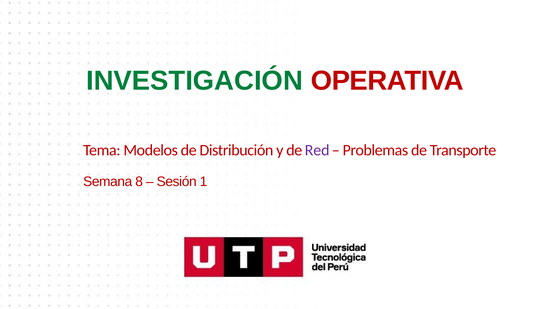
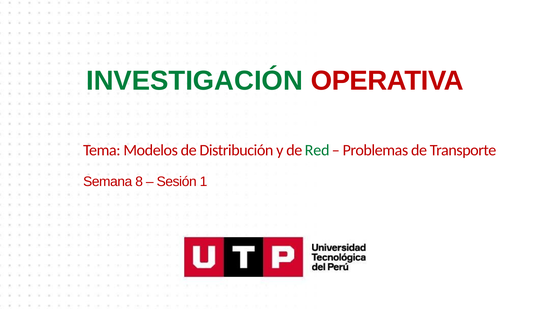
Red colour: purple -> green
